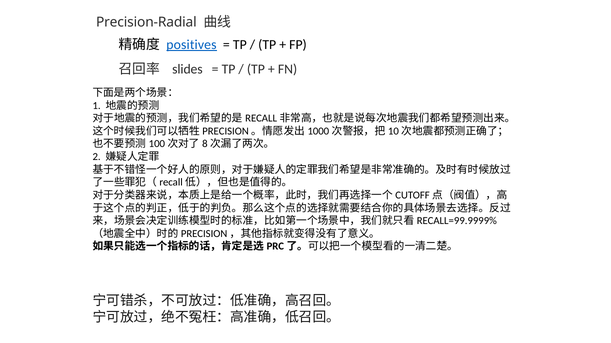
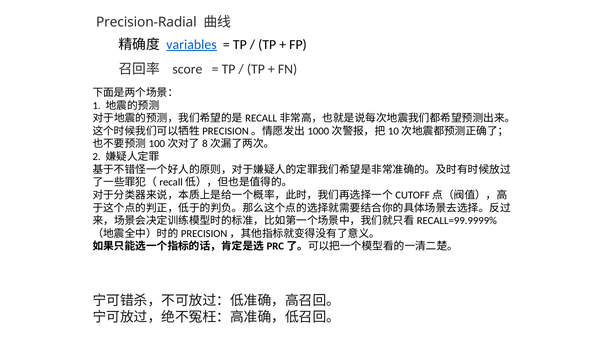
positives: positives -> variables
slides: slides -> score
